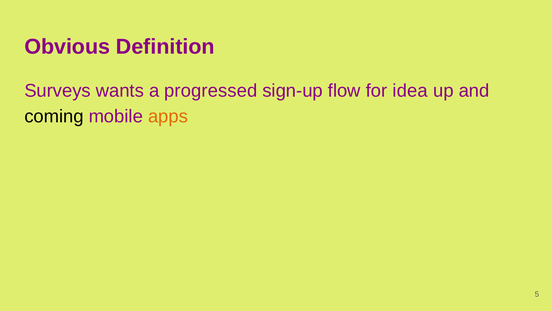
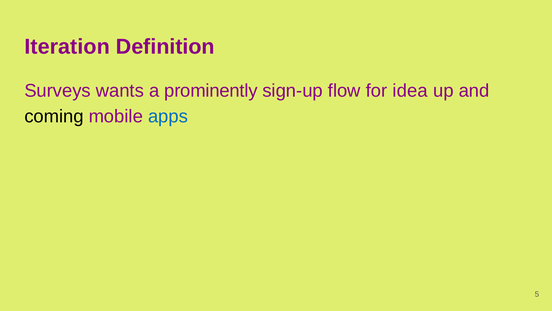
Obvious: Obvious -> Iteration
progressed: progressed -> prominently
apps colour: orange -> blue
